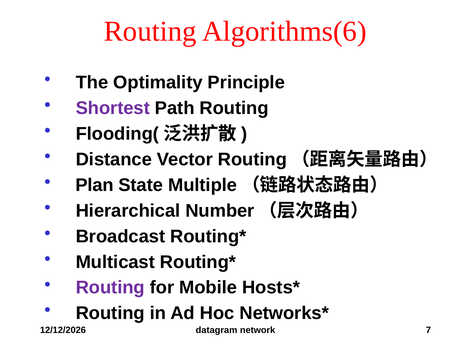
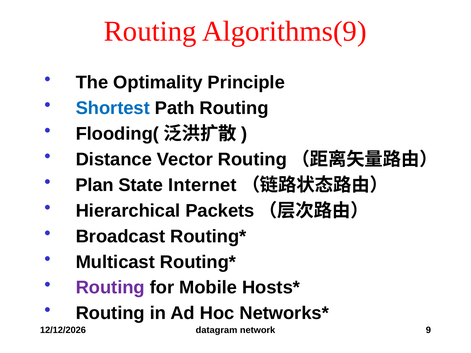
Algorithms(6: Algorithms(6 -> Algorithms(9
Shortest colour: purple -> blue
Multiple: Multiple -> Internet
Number: Number -> Packets
7: 7 -> 9
